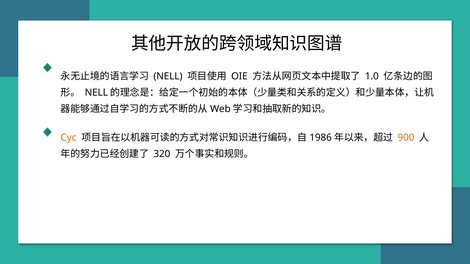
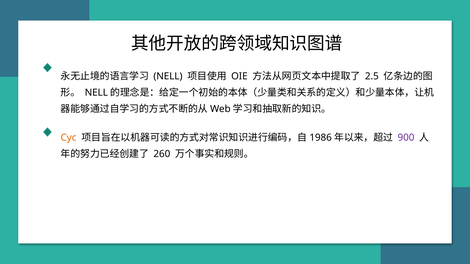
1.0: 1.0 -> 2.5
900 colour: orange -> purple
320: 320 -> 260
